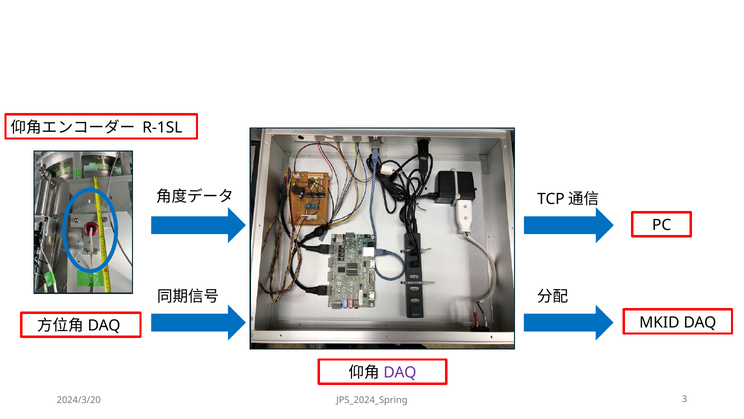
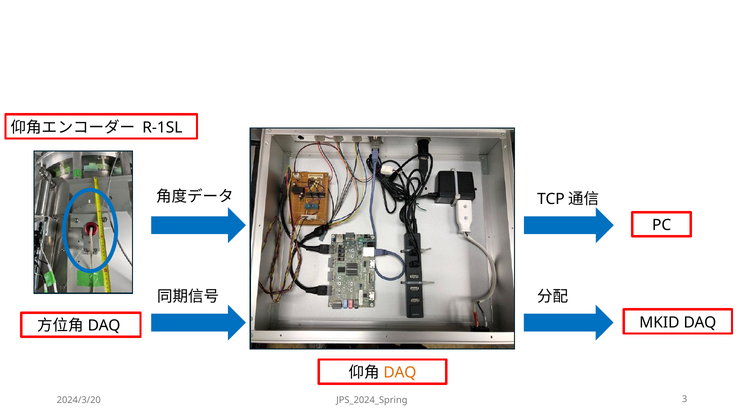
DAQ at (400, 372) colour: purple -> orange
